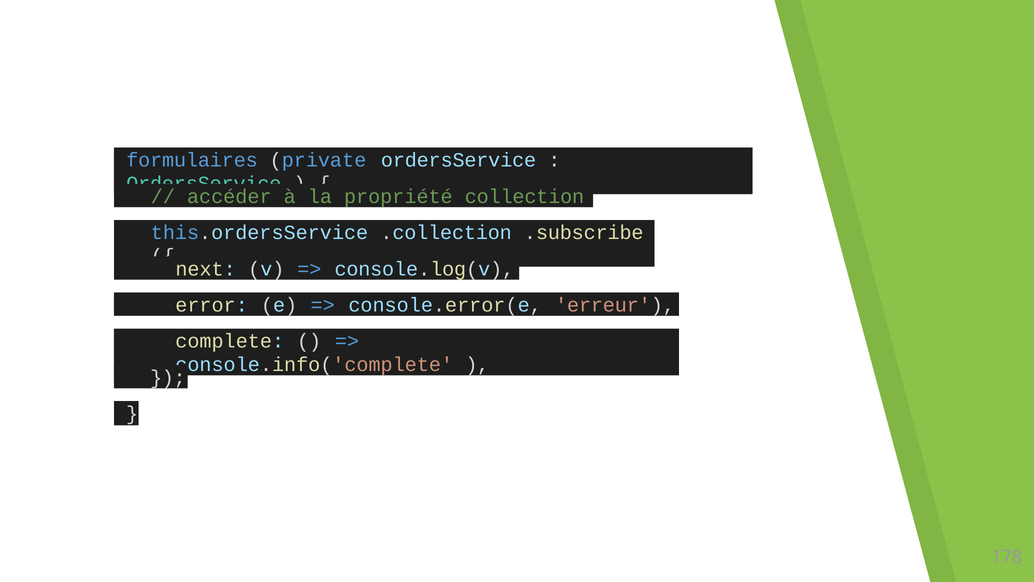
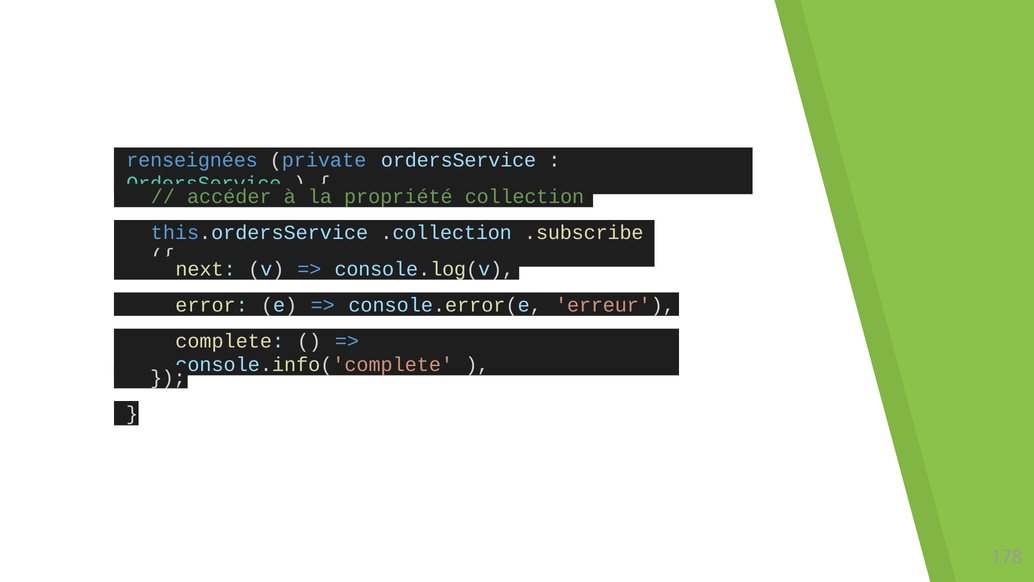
formulaires: formulaires -> renseignées
